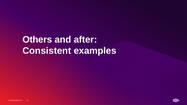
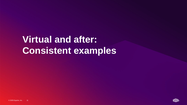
Others: Others -> Virtual
